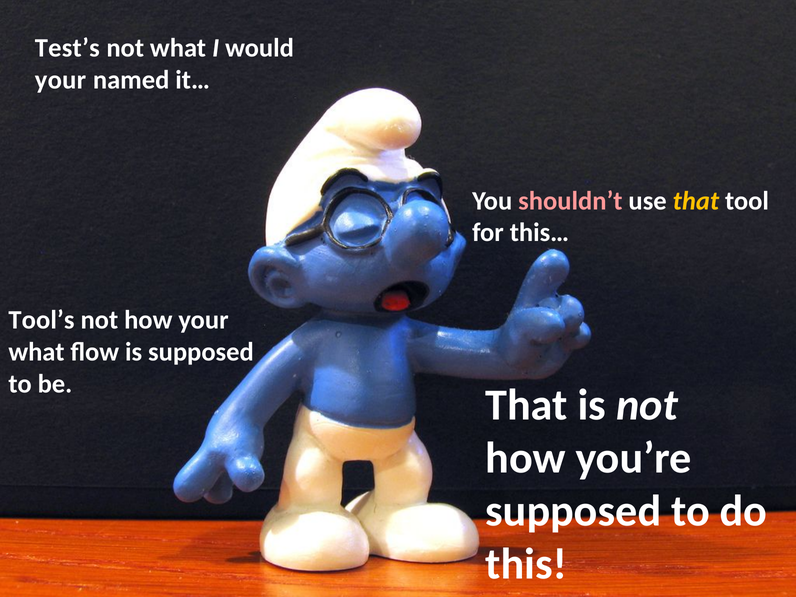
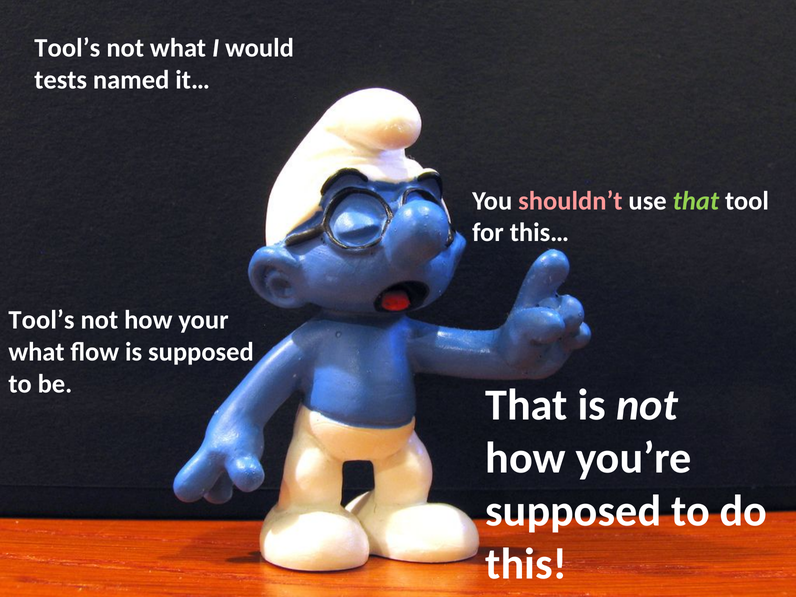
Test’s at (67, 48): Test’s -> Tool’s
your at (60, 80): your -> tests
that at (696, 201) colour: yellow -> light green
